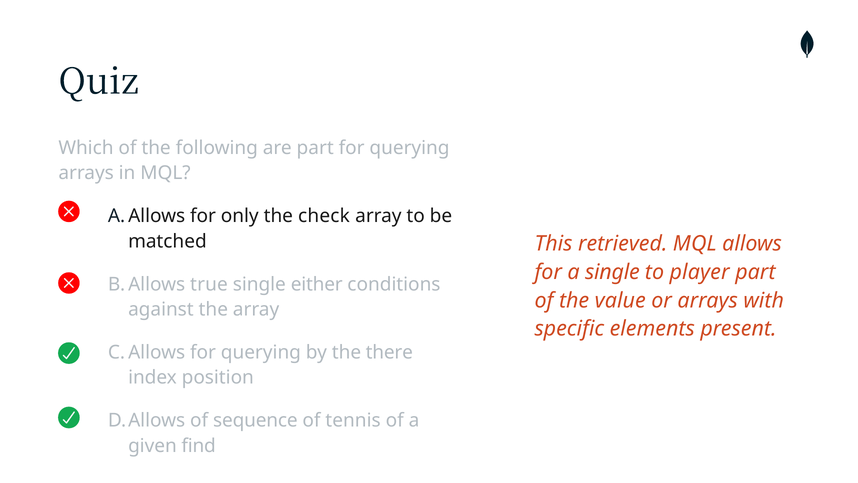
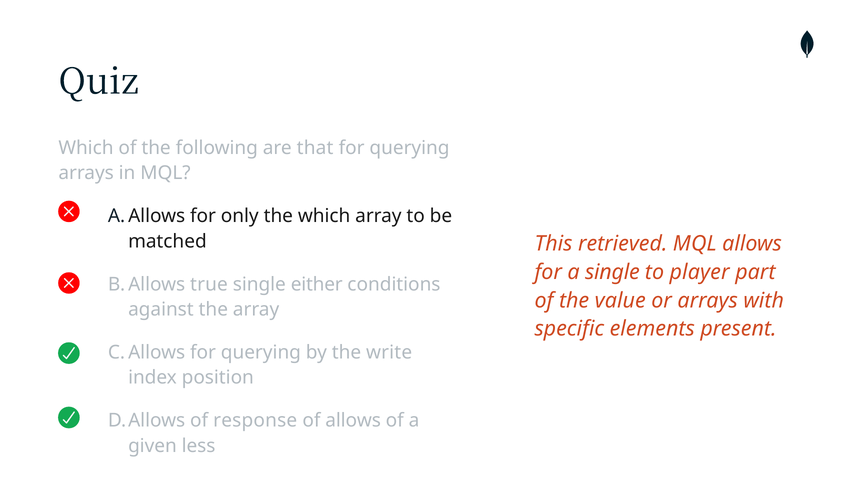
are part: part -> that
the check: check -> which
there: there -> write
sequence: sequence -> response
of tennis: tennis -> allows
find: find -> less
